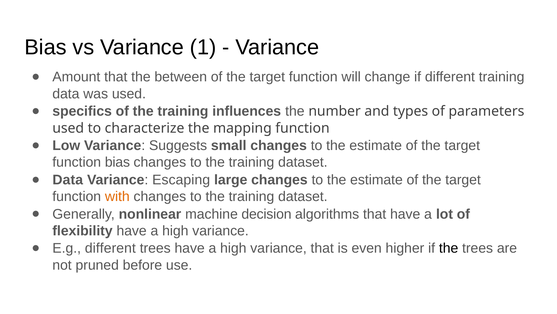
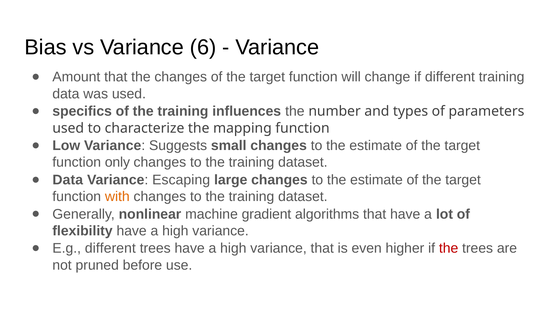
1: 1 -> 6
the between: between -> changes
function bias: bias -> only
decision: decision -> gradient
the at (449, 248) colour: black -> red
